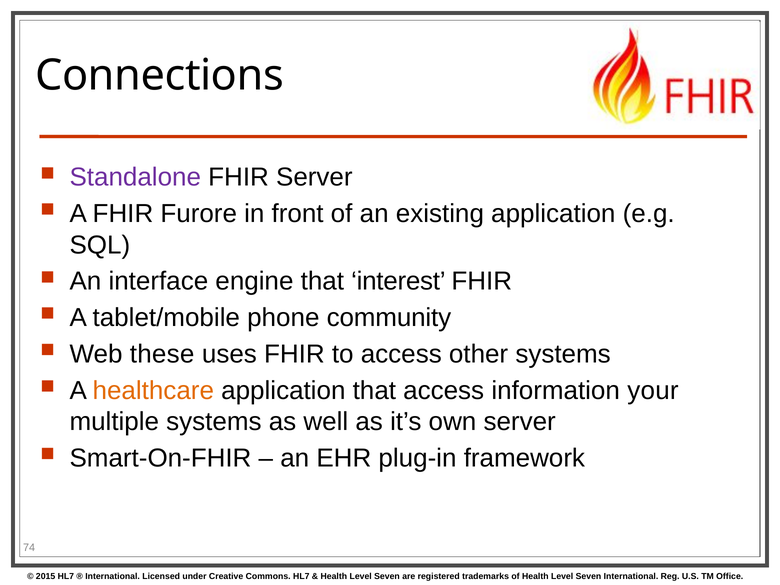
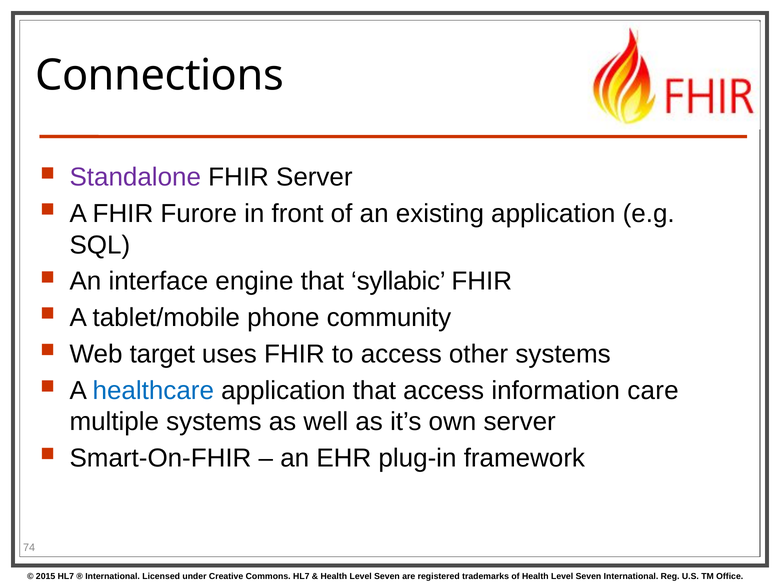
interest: interest -> syllabic
these: these -> target
healthcare colour: orange -> blue
your: your -> care
